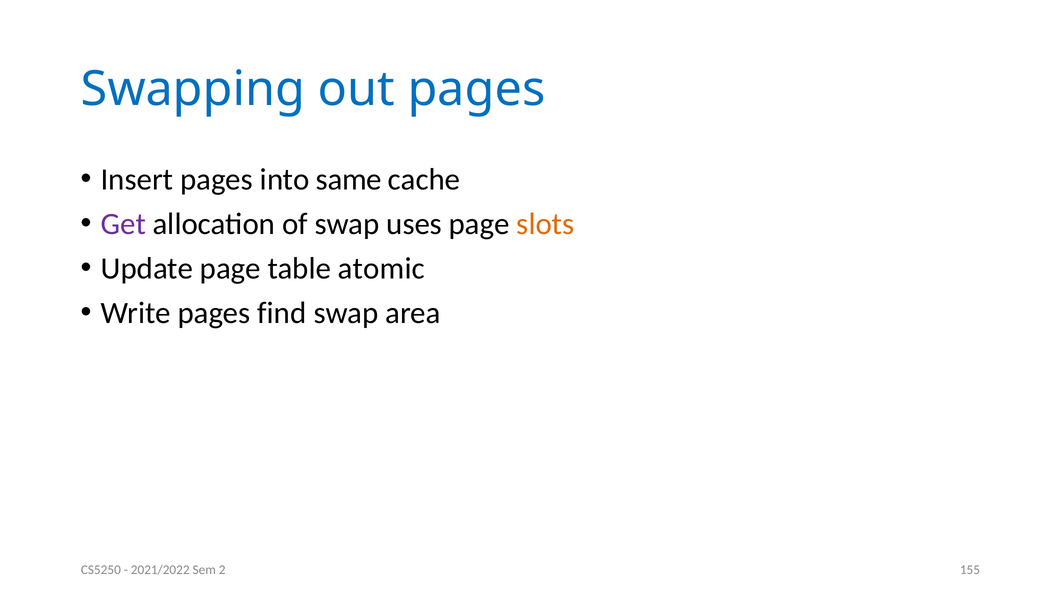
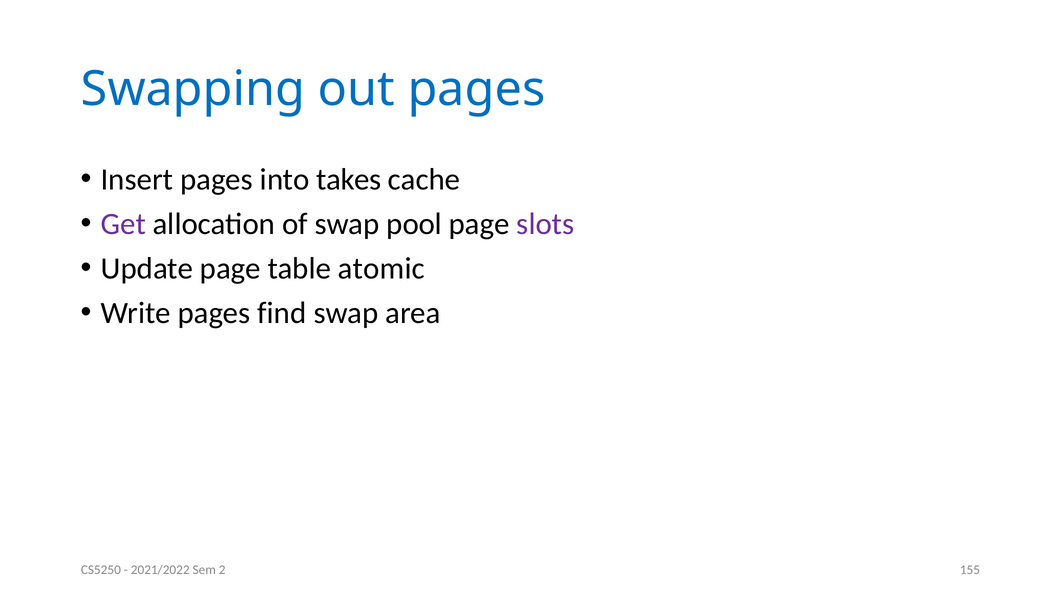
same: same -> takes
uses: uses -> pool
slots colour: orange -> purple
